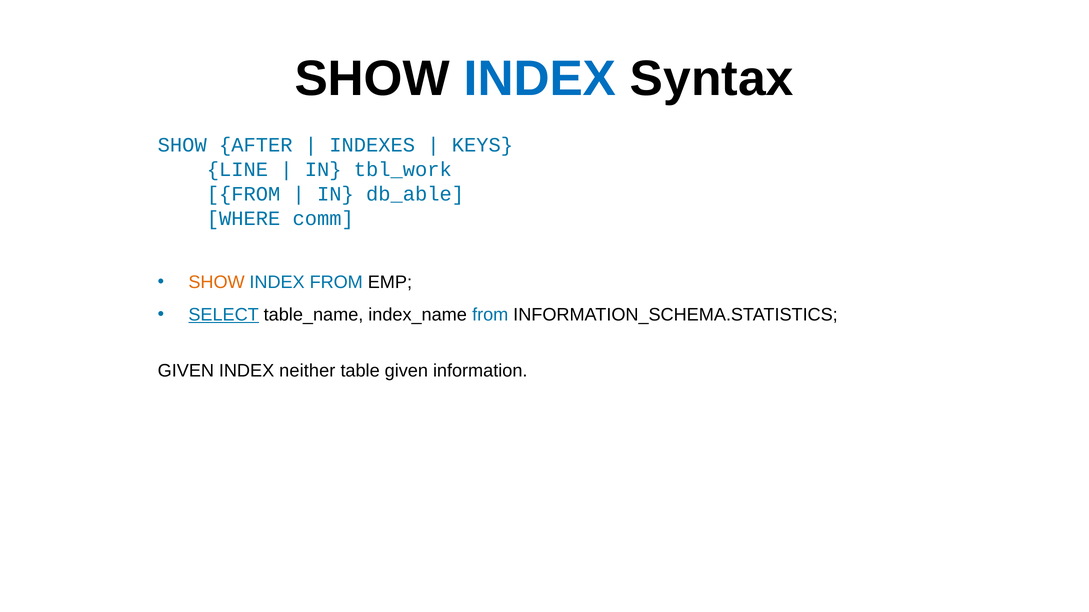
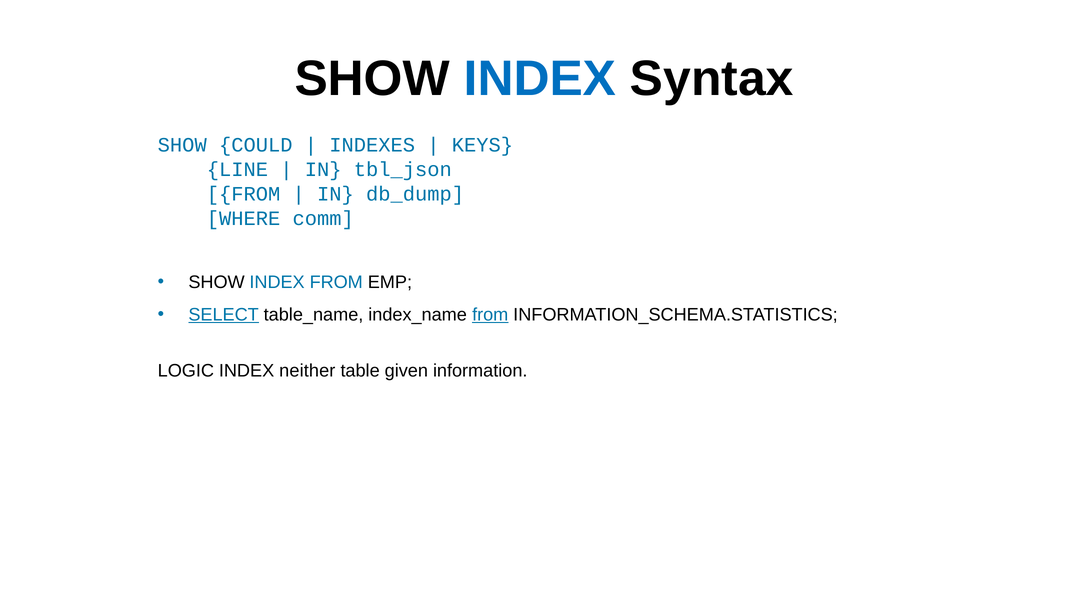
AFTER: AFTER -> COULD
tbl_work: tbl_work -> tbl_json
db_able: db_able -> db_dump
SHOW at (217, 283) colour: orange -> black
from at (490, 315) underline: none -> present
GIVEN at (186, 371): GIVEN -> LOGIC
